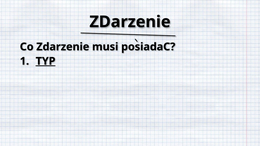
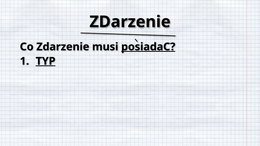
posiadaC underline: none -> present
